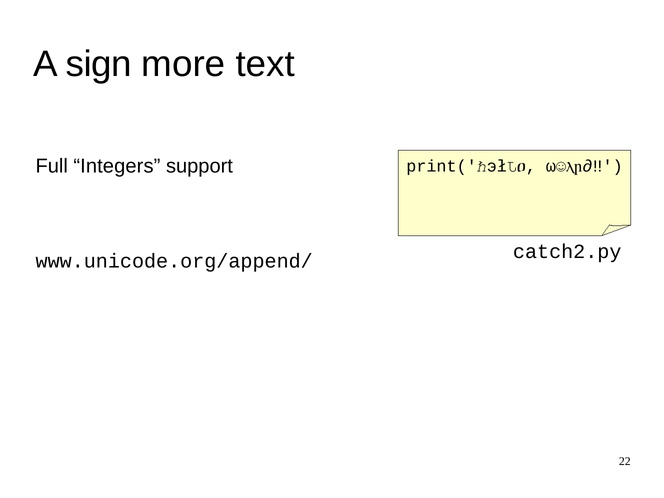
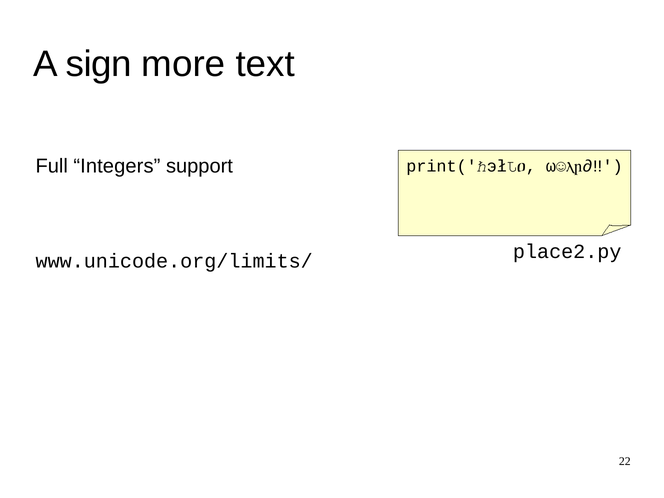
catch2.py: catch2.py -> place2.py
www.unicode.org/append/: www.unicode.org/append/ -> www.unicode.org/limits/
